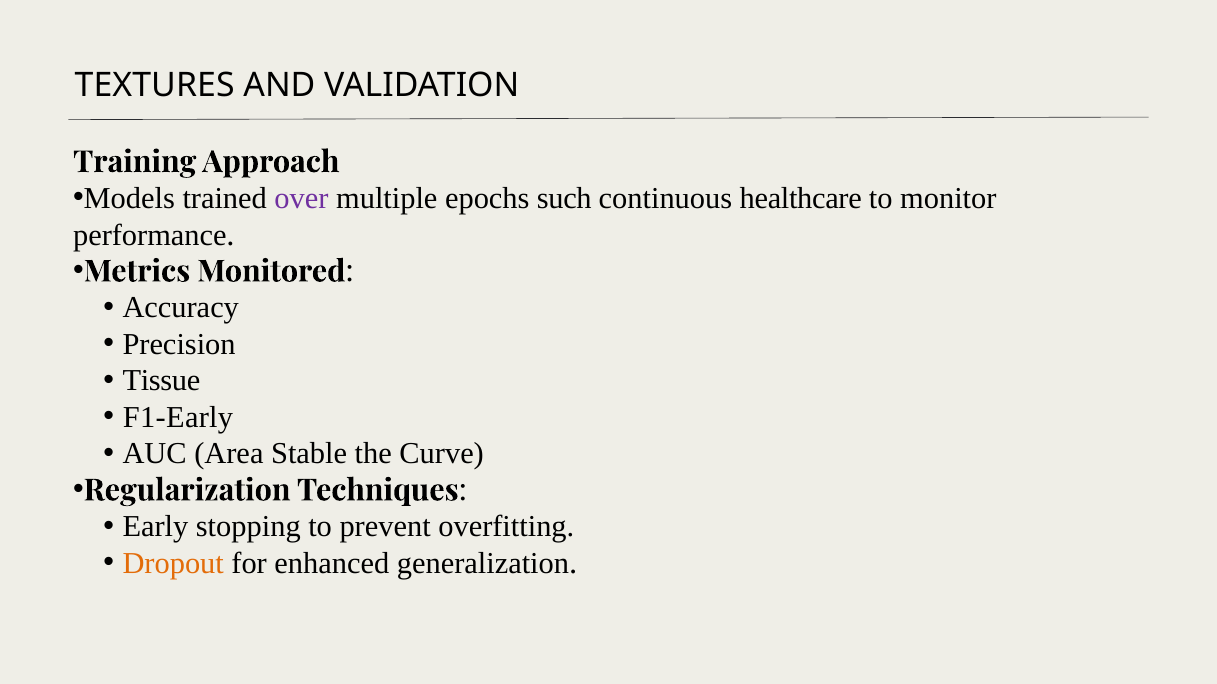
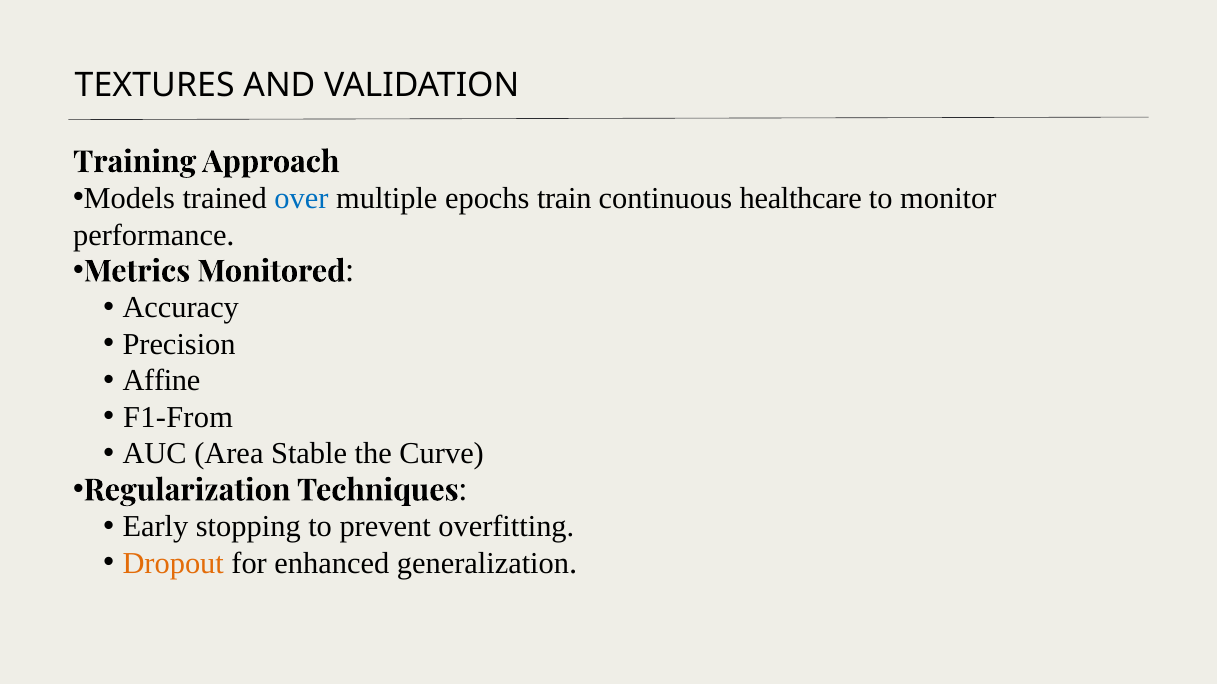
over colour: purple -> blue
such: such -> train
Tissue: Tissue -> Affine
F1-Early: F1-Early -> F1-From
